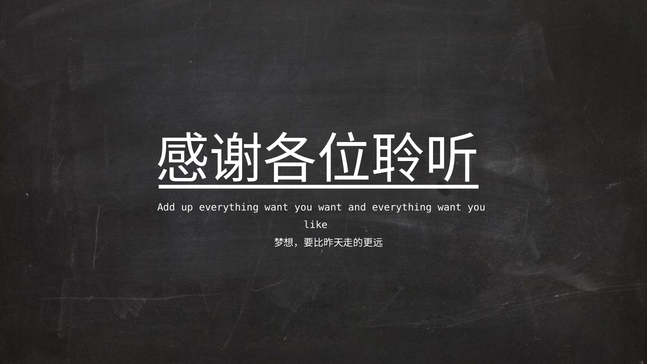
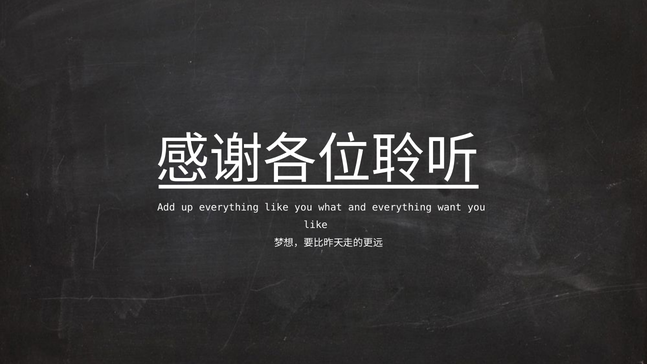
up everything want: want -> like
you want: want -> what
